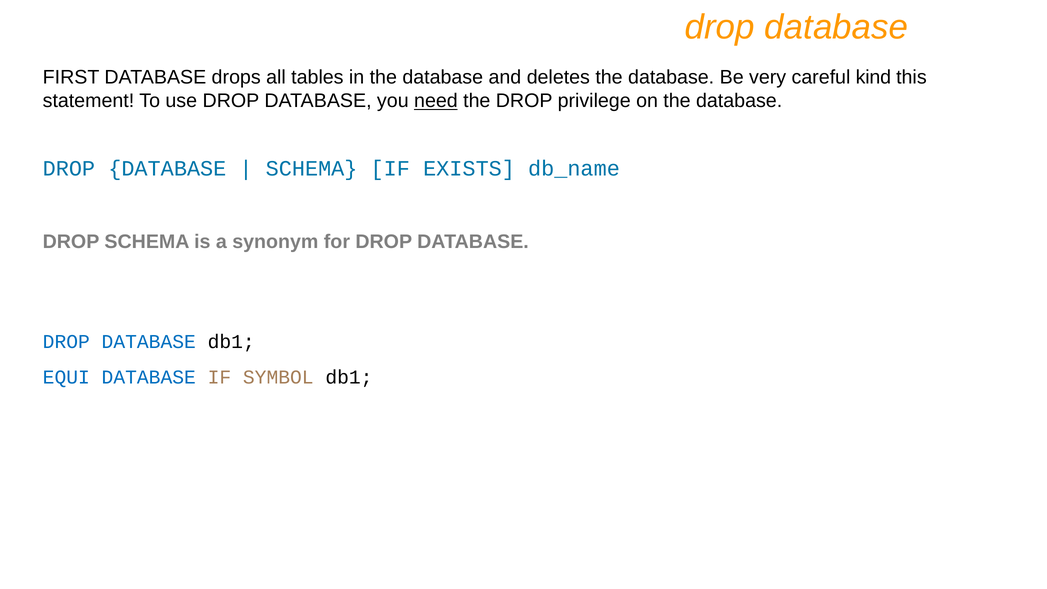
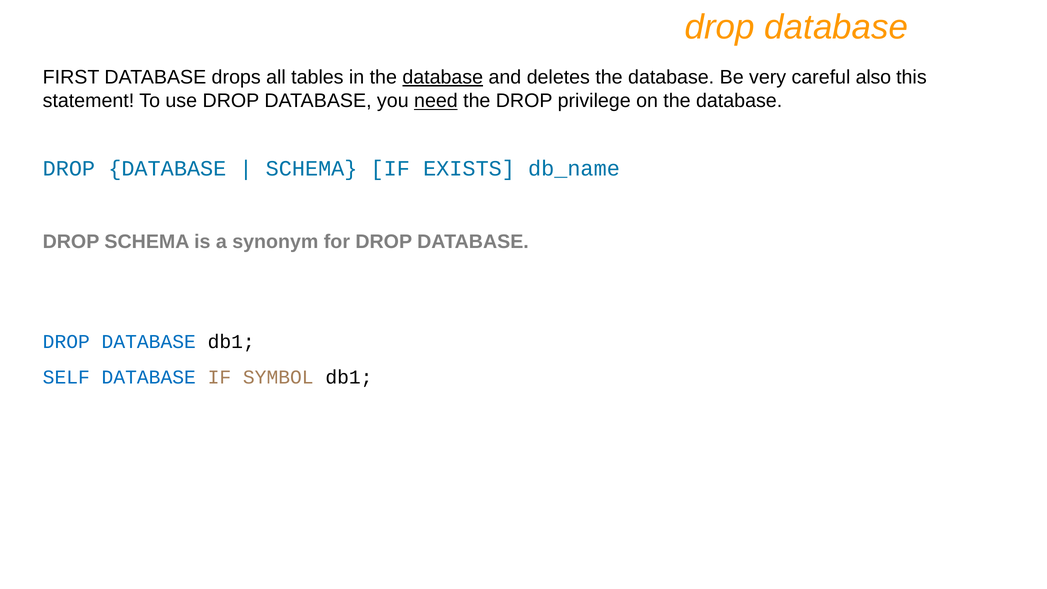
database at (443, 77) underline: none -> present
kind: kind -> also
EQUI: EQUI -> SELF
